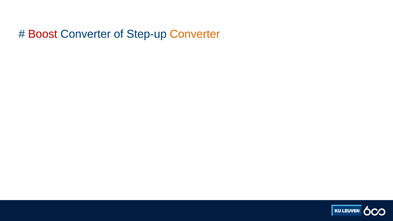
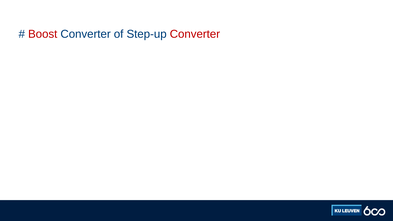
Converter at (195, 34) colour: orange -> red
